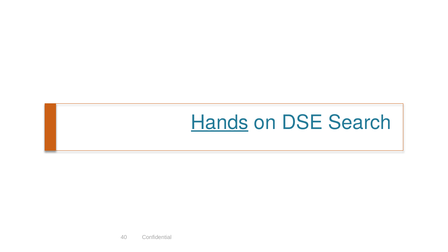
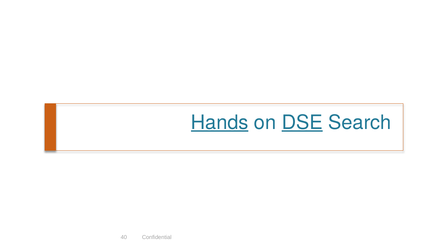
DSE underline: none -> present
